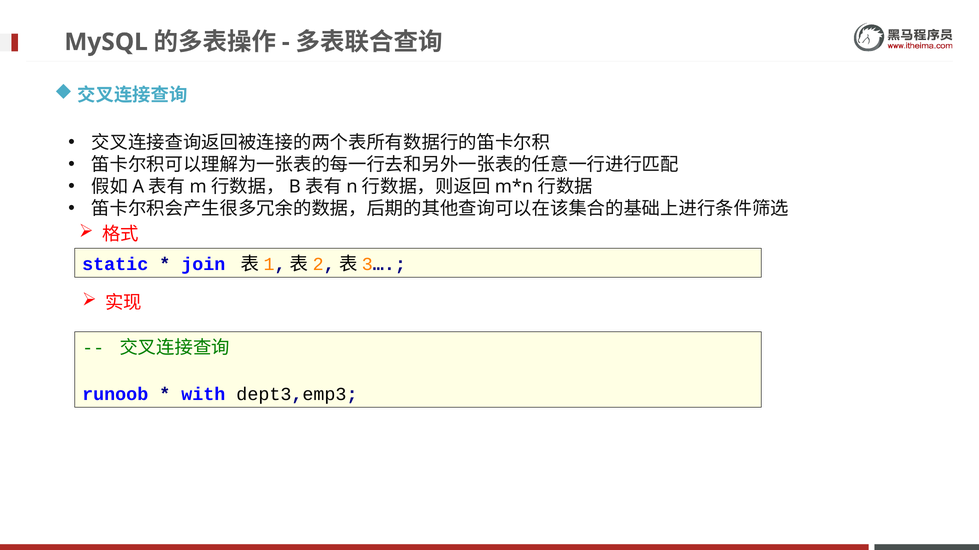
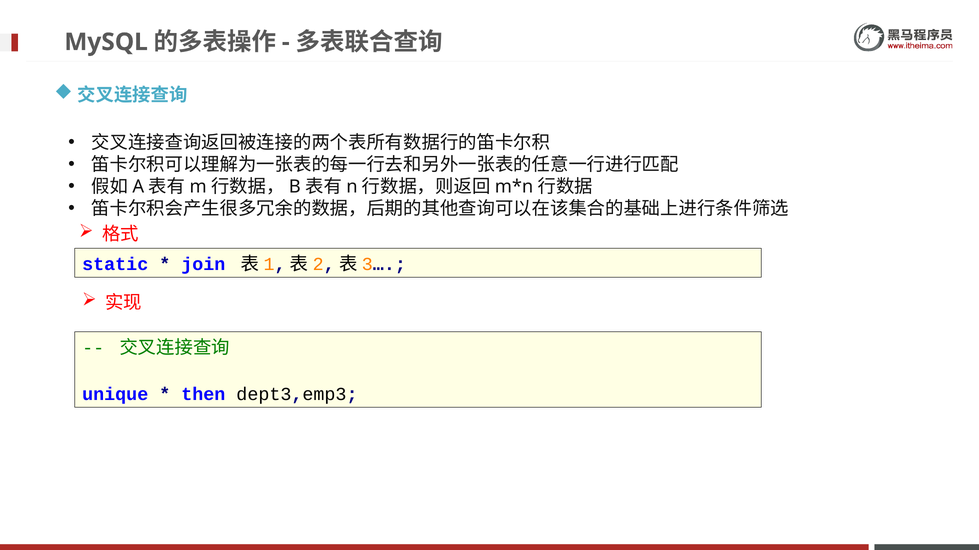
runoob: runoob -> unique
with: with -> then
